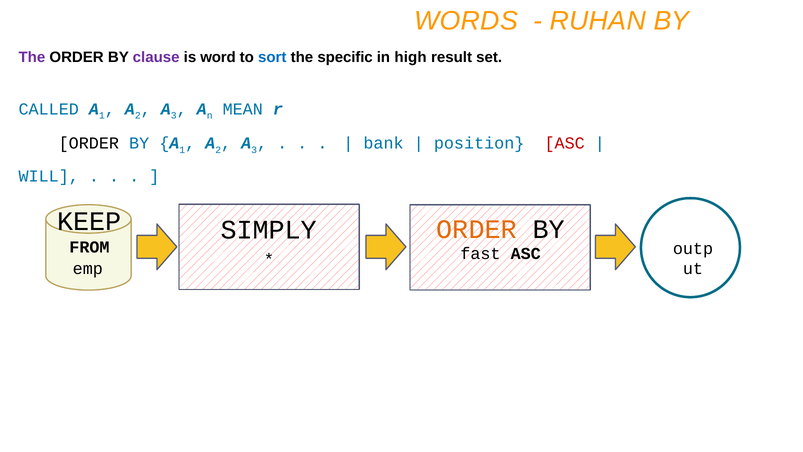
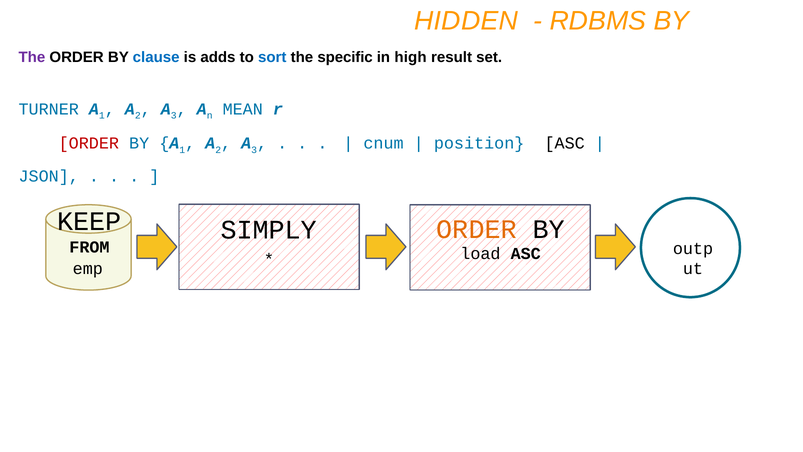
WORDS: WORDS -> HIDDEN
RUHAN: RUHAN -> RDBMS
clause colour: purple -> blue
word: word -> adds
CALLED: CALLED -> TURNER
ORDER at (89, 143) colour: black -> red
bank: bank -> cnum
ASC at (565, 143) colour: red -> black
WILL: WILL -> JSON
fast: fast -> load
